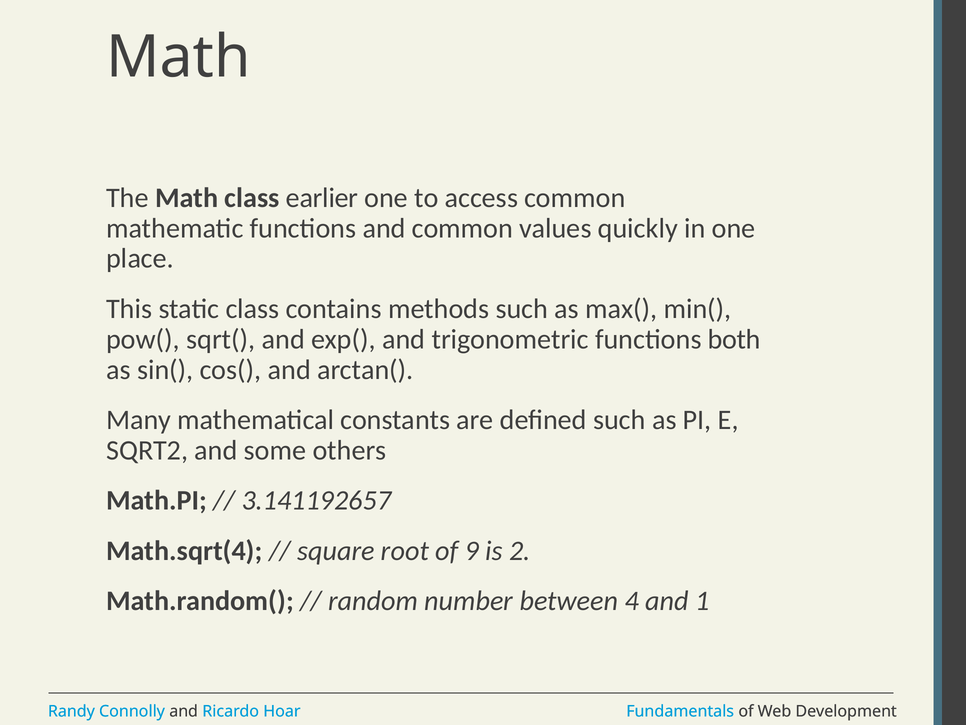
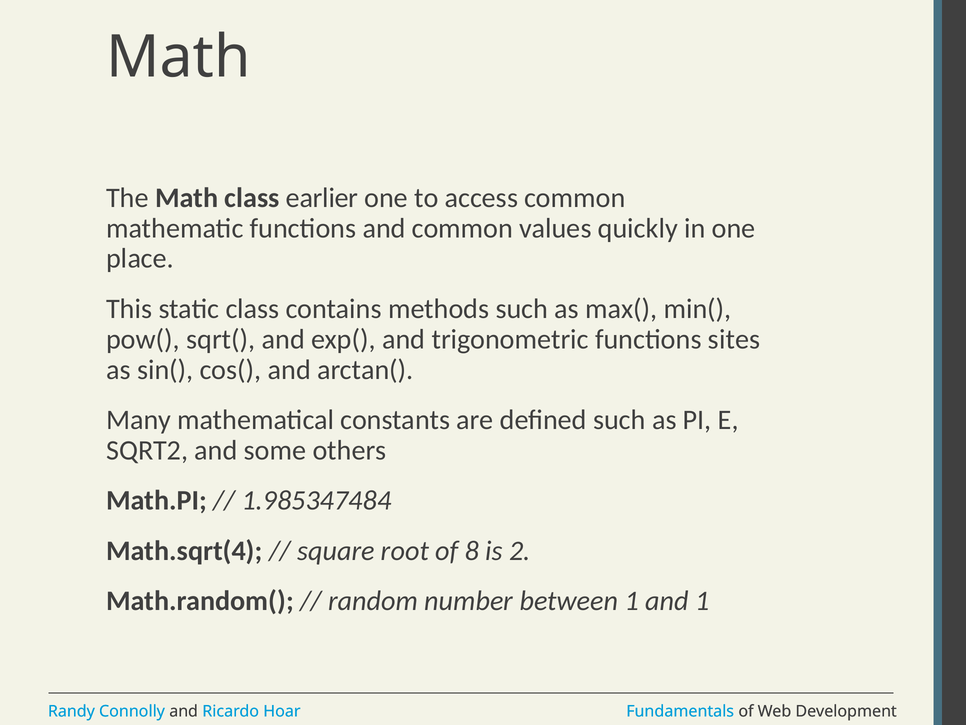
both: both -> sites
3.141192657: 3.141192657 -> 1.985347484
9: 9 -> 8
between 4: 4 -> 1
